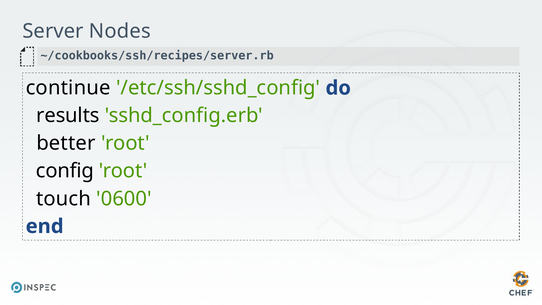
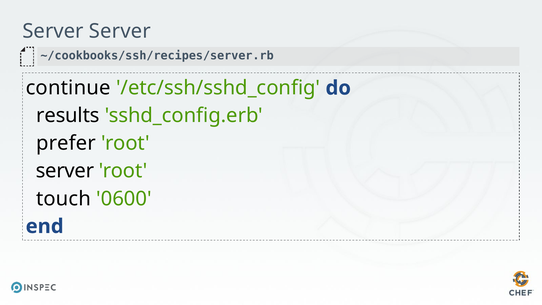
Server Nodes: Nodes -> Server
better: better -> prefer
config at (65, 171): config -> server
